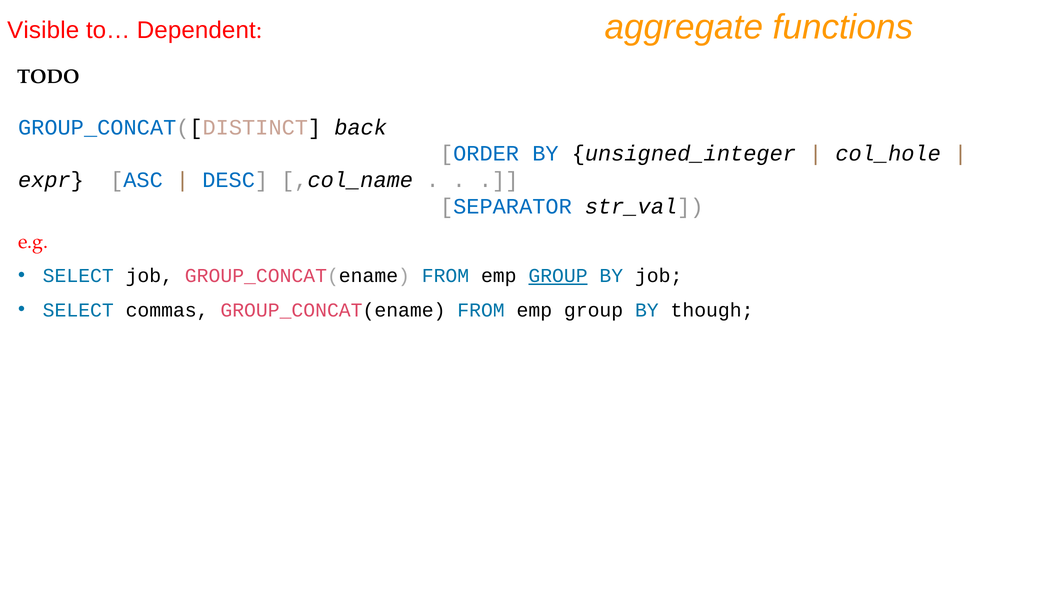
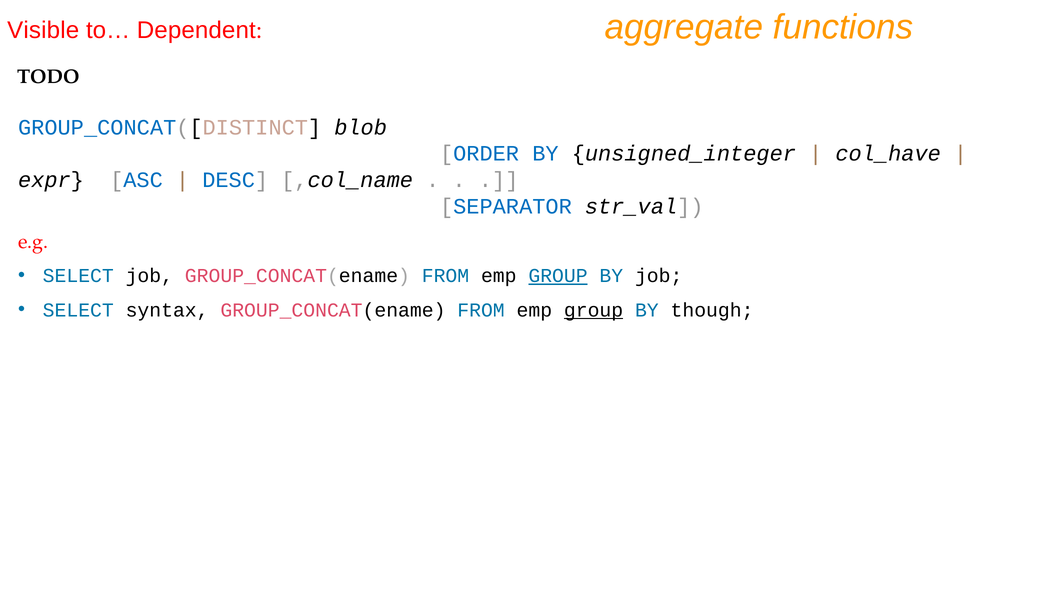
back: back -> blob
col_hole: col_hole -> col_have
commas: commas -> syntax
group at (594, 310) underline: none -> present
